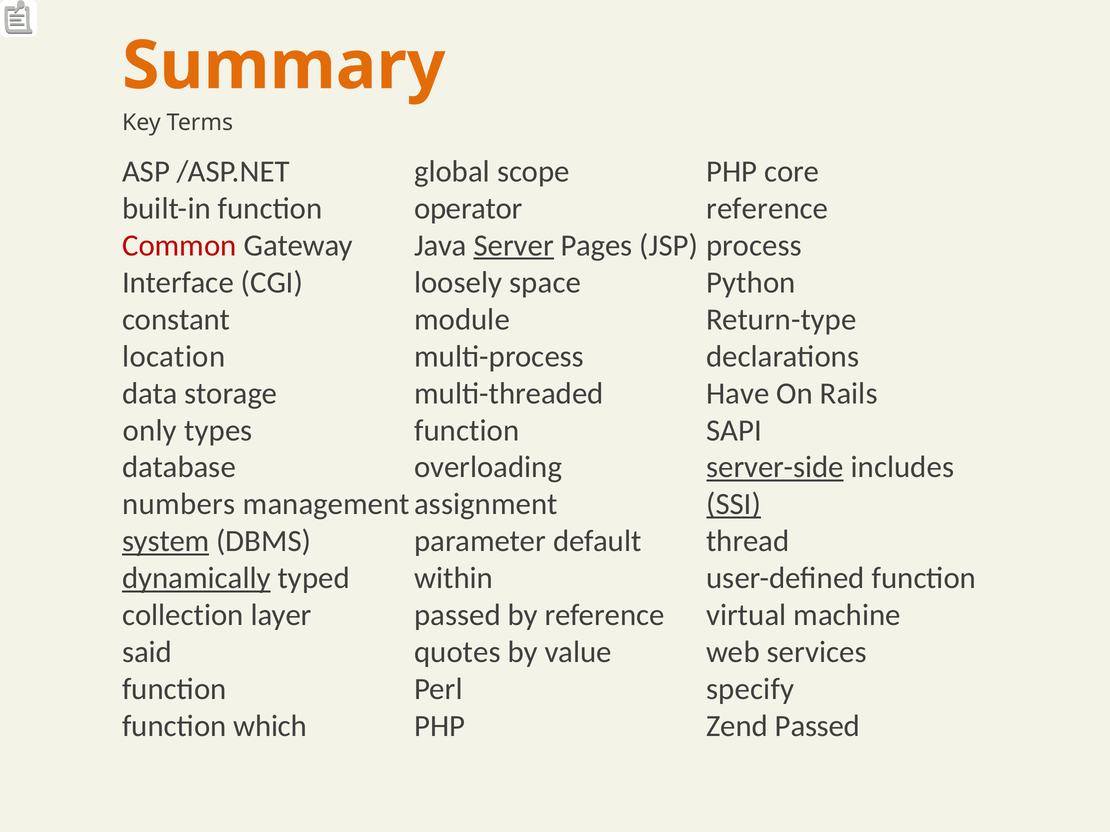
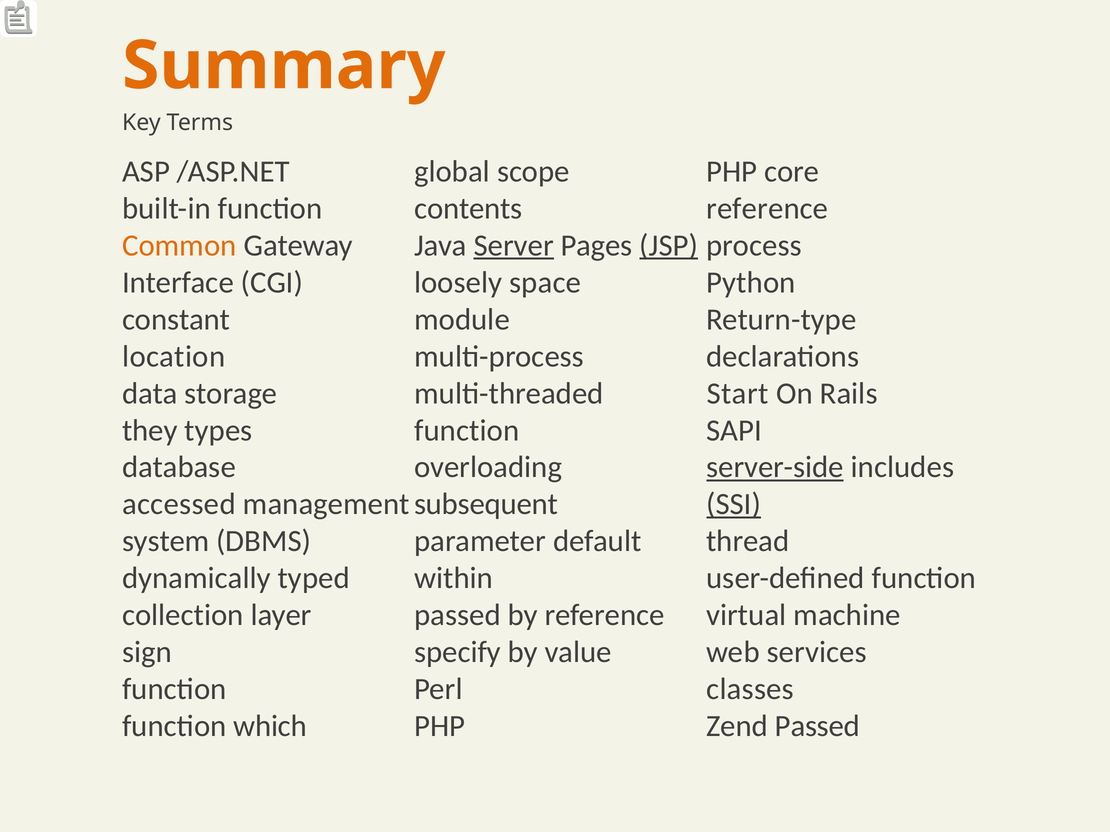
operator: operator -> contents
Common colour: red -> orange
JSP underline: none -> present
Have: Have -> Start
only: only -> they
numbers: numbers -> accessed
assignment: assignment -> subsequent
system underline: present -> none
dynamically underline: present -> none
said: said -> sign
quotes: quotes -> specify
specify: specify -> classes
